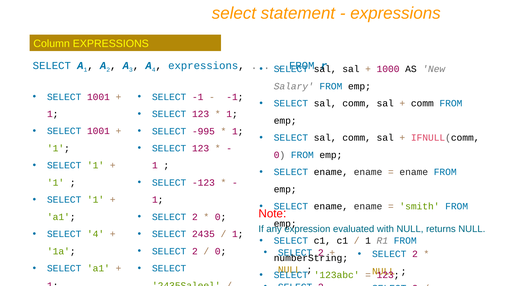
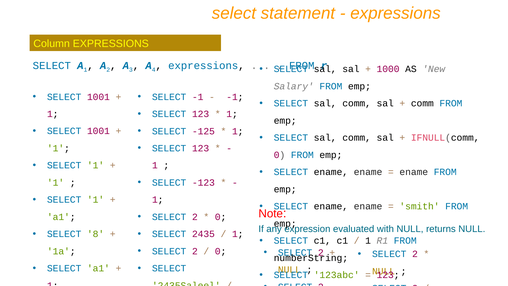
-995: -995 -> -125
SELECT 4: 4 -> 8
